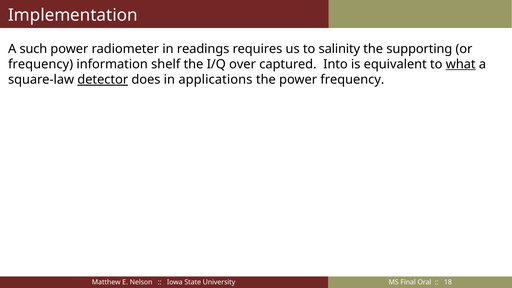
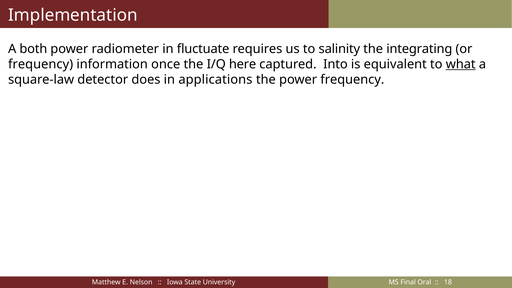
such: such -> both
readings: readings -> fluctuate
supporting: supporting -> integrating
shelf: shelf -> once
over: over -> here
detector underline: present -> none
